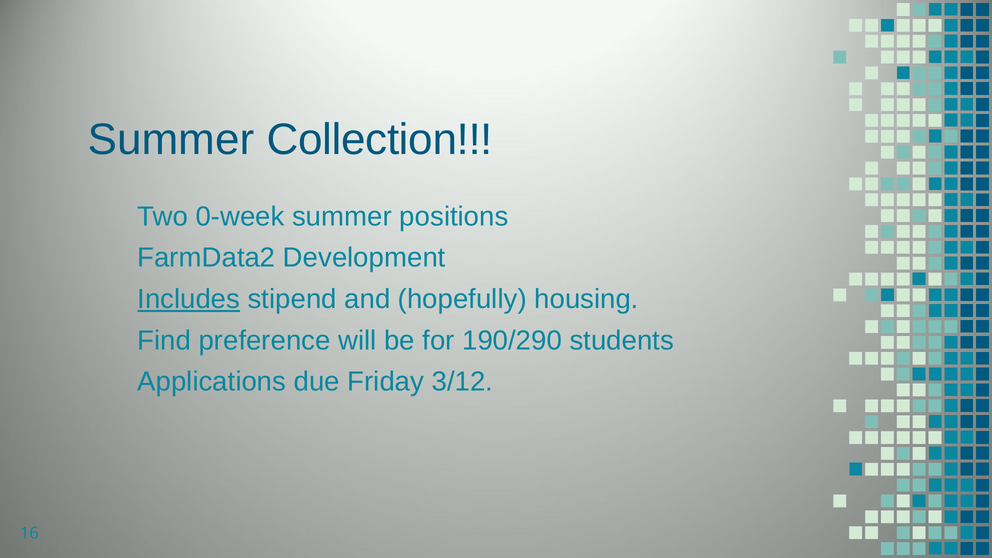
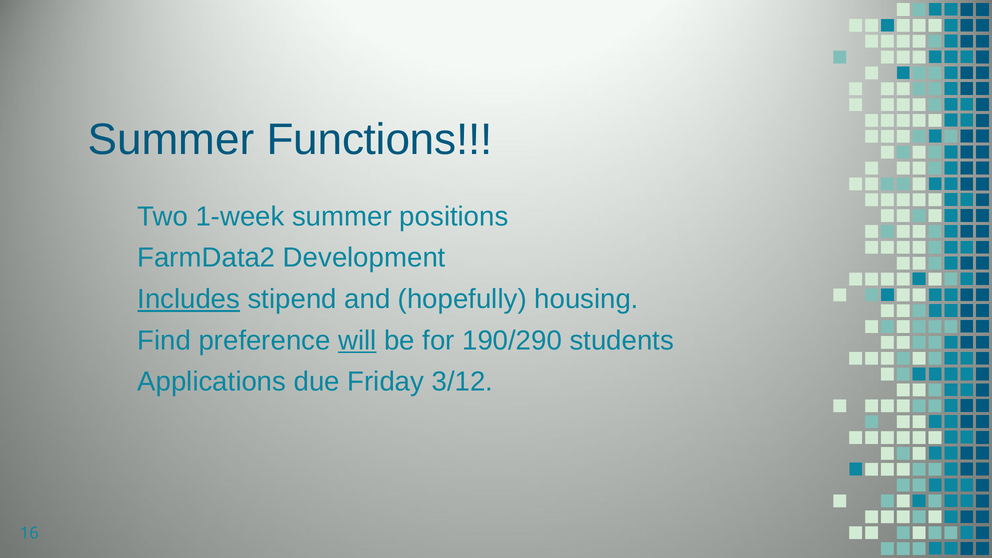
Collection: Collection -> Functions
0-week: 0-week -> 1-week
will underline: none -> present
